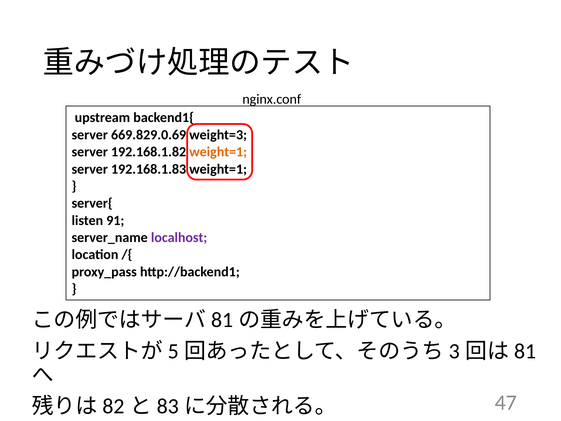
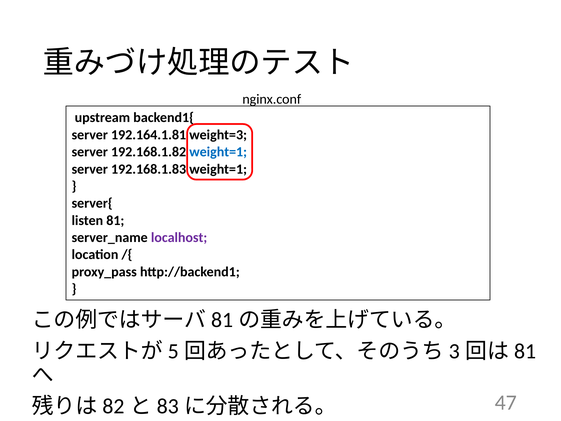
669.829.0.69: 669.829.0.69 -> 192.164.1.81
weight=1 at (218, 152) colour: orange -> blue
91: 91 -> 81
